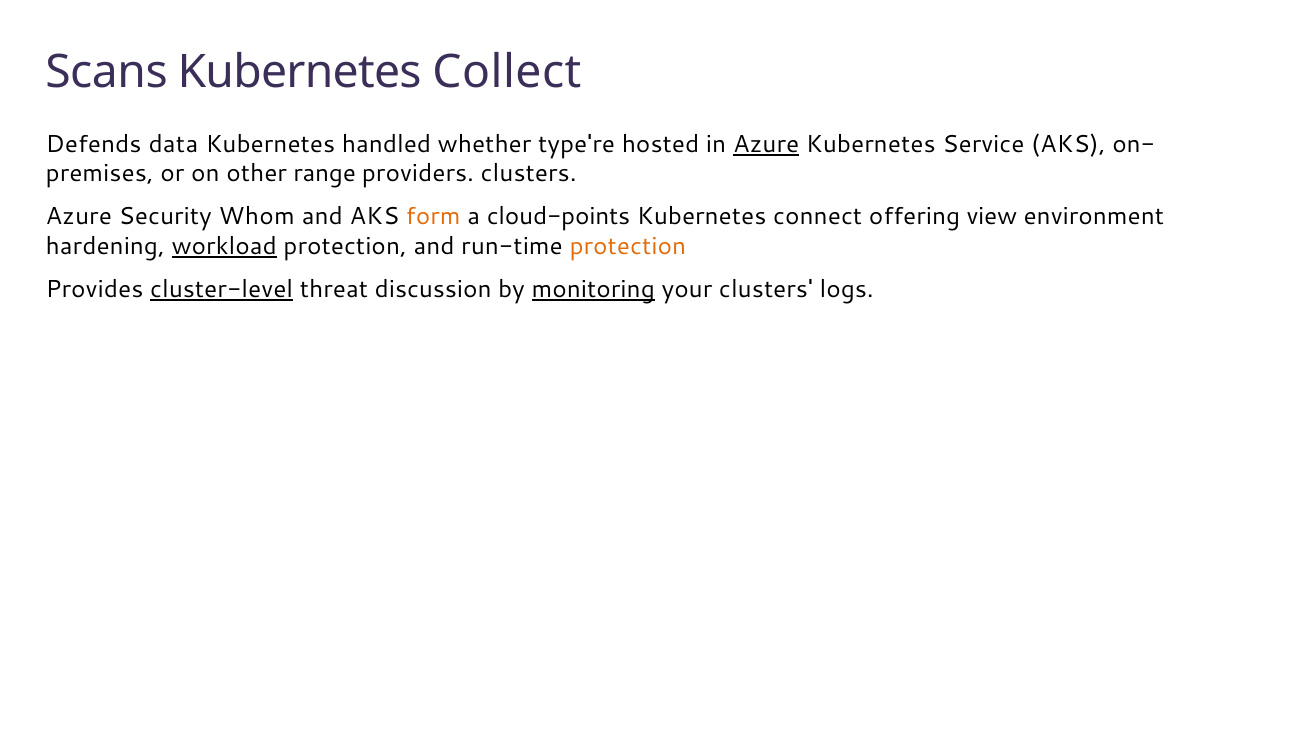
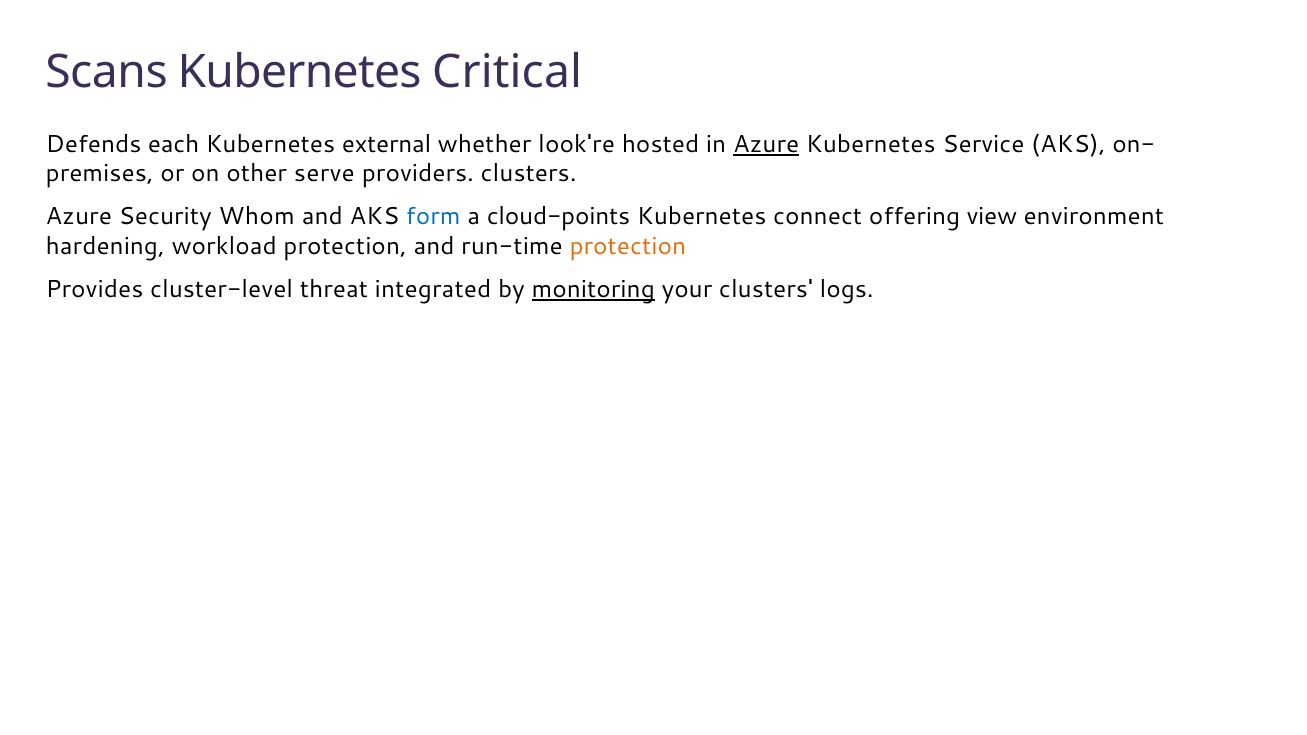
Collect: Collect -> Critical
data: data -> each
handled: handled -> external
type're: type're -> look're
range: range -> serve
form colour: orange -> blue
workload underline: present -> none
cluster-level underline: present -> none
discussion: discussion -> integrated
